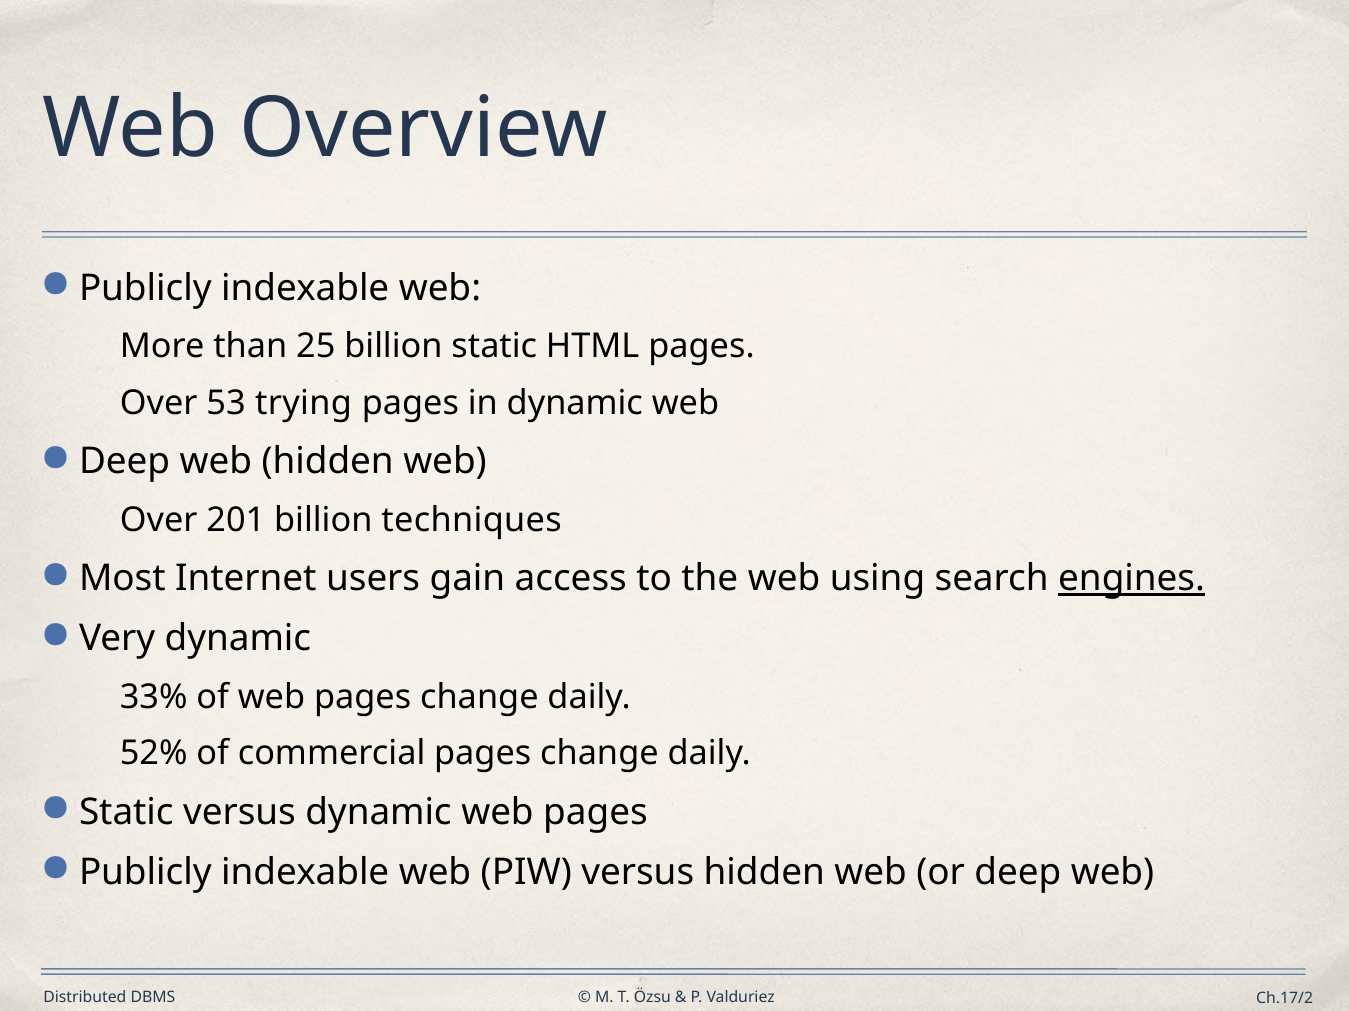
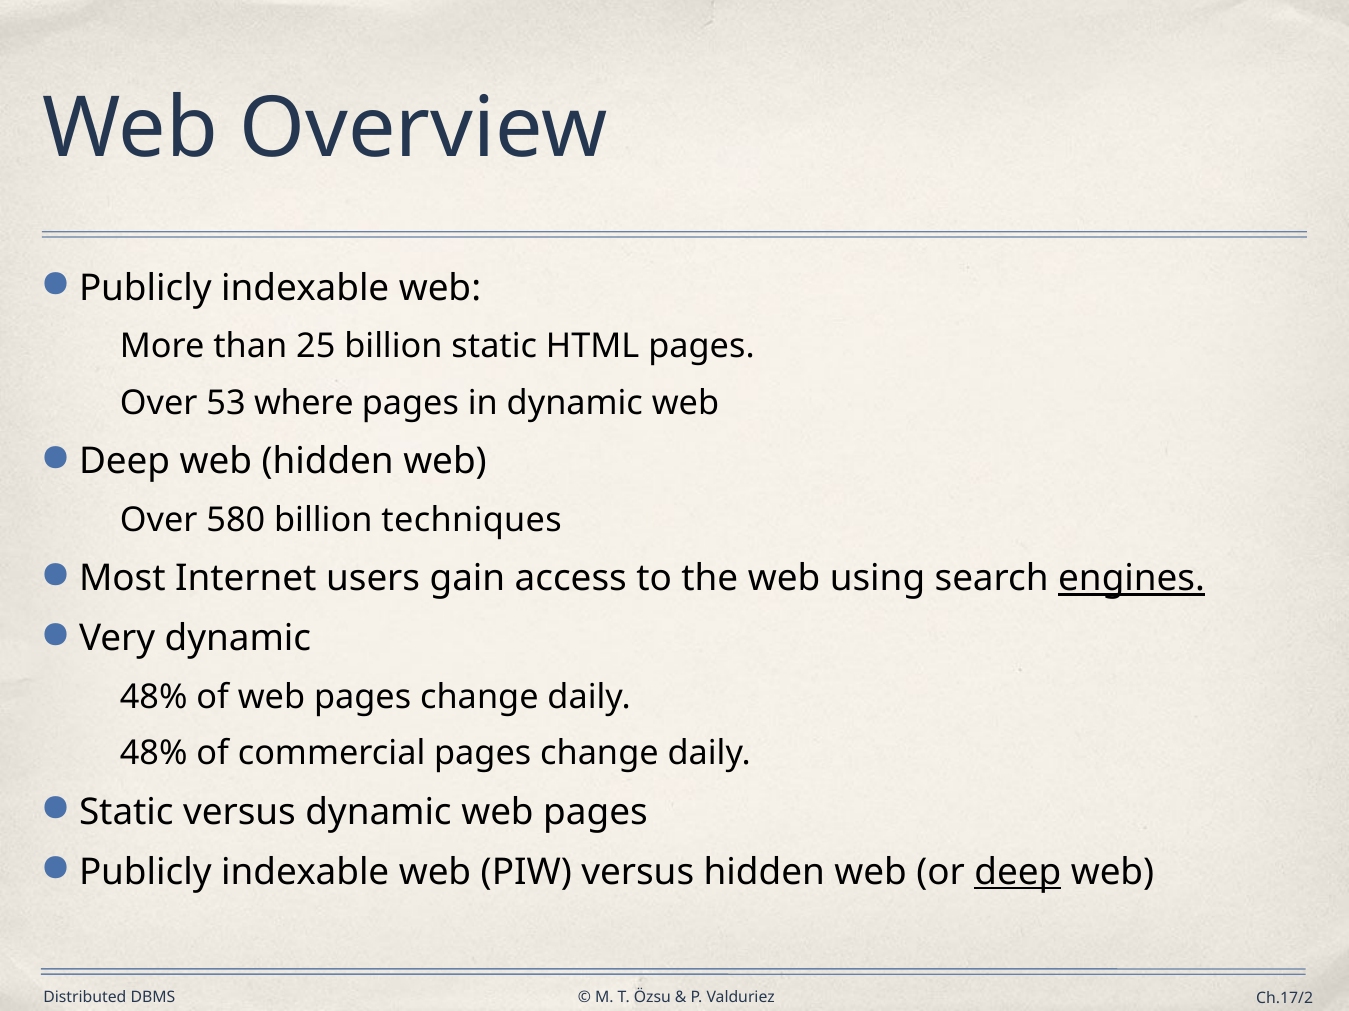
trying: trying -> where
201: 201 -> 580
33% at (154, 697): 33% -> 48%
52% at (154, 754): 52% -> 48%
deep at (1018, 873) underline: none -> present
